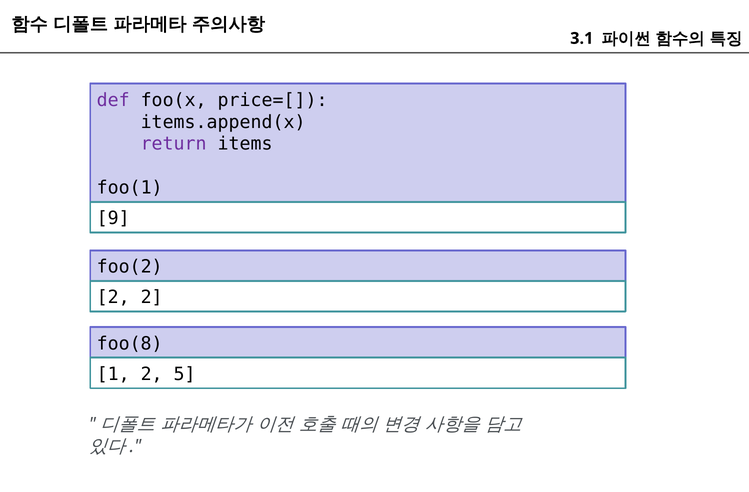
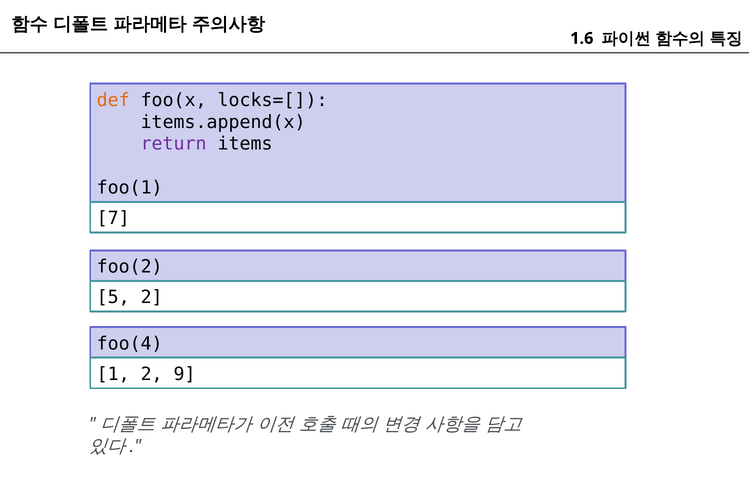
3.1: 3.1 -> 1.6
def colour: purple -> orange
price=[: price=[ -> locks=[
9: 9 -> 7
2 at (113, 297): 2 -> 5
foo(8: foo(8 -> foo(4
5: 5 -> 9
